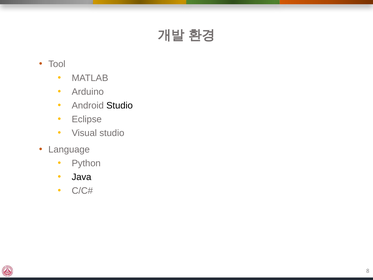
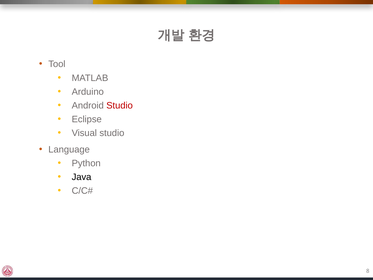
Studio at (120, 105) colour: black -> red
